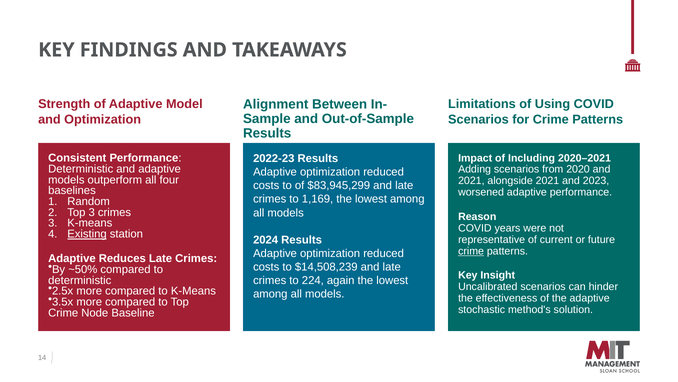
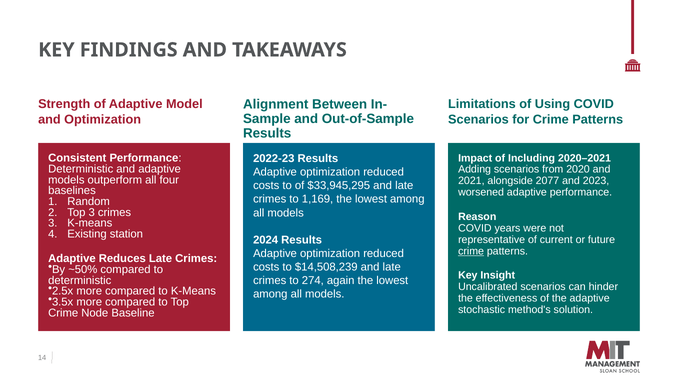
alongside 2021: 2021 -> 2077
$83,945,299: $83,945,299 -> $33,945,295
Existing underline: present -> none
224: 224 -> 274
